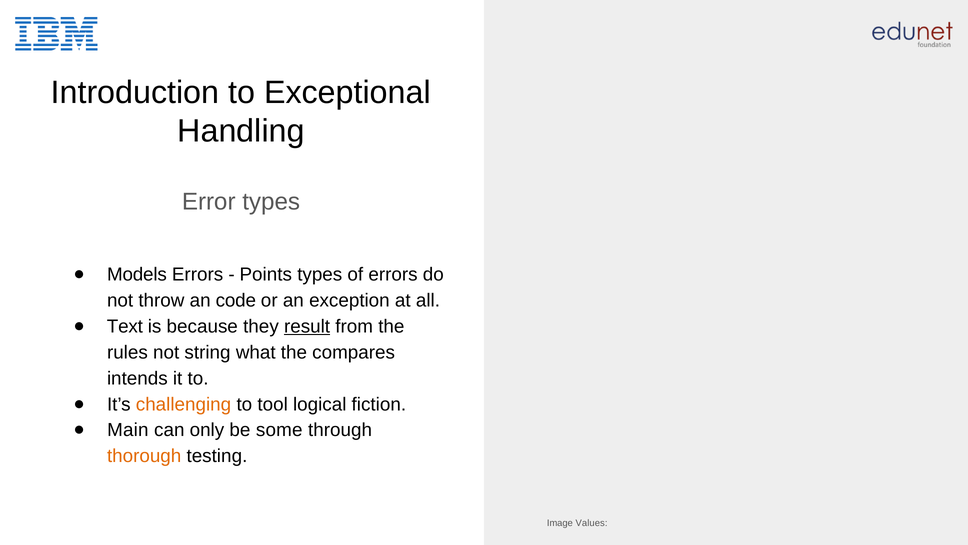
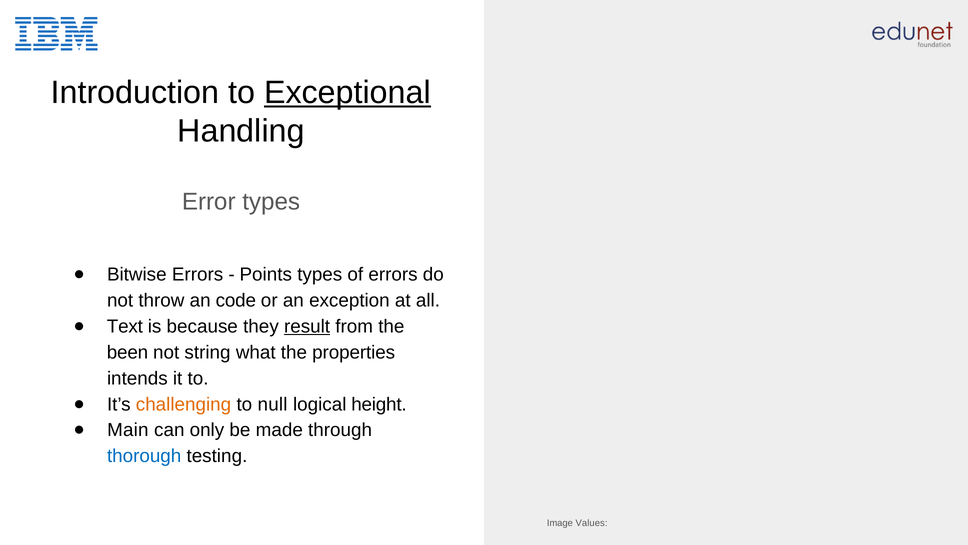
Exceptional underline: none -> present
Models: Models -> Bitwise
rules: rules -> been
compares: compares -> properties
tool: tool -> null
fiction: fiction -> height
some: some -> made
thorough colour: orange -> blue
